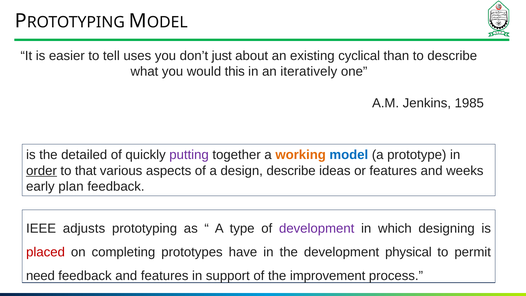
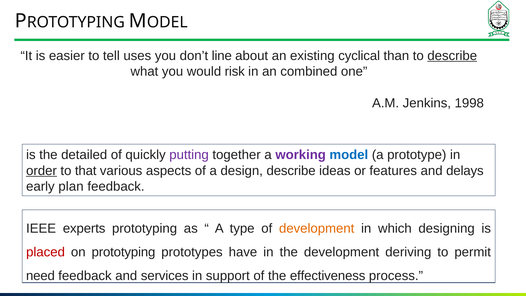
just: just -> line
describe at (452, 56) underline: none -> present
this: this -> risk
iteratively: iteratively -> combined
1985: 1985 -> 1998
working colour: orange -> purple
weeks: weeks -> delays
adjusts: adjusts -> experts
development at (317, 229) colour: purple -> orange
on completing: completing -> prototyping
physical: physical -> deriving
and features: features -> services
improvement: improvement -> effectiveness
